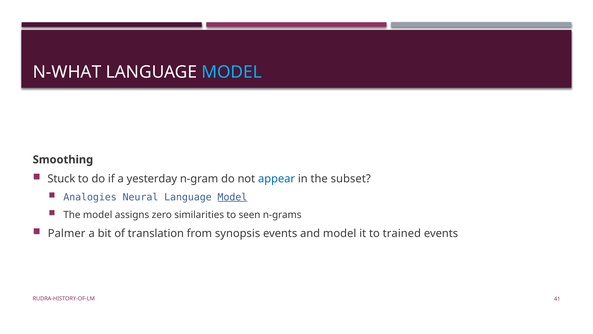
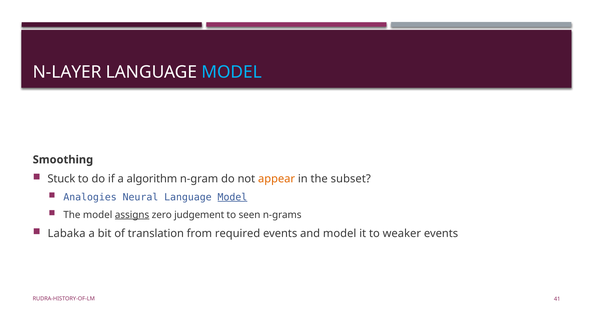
N-WHAT: N-WHAT -> N-LAYER
yesterday: yesterday -> algorithm
appear colour: blue -> orange
assigns underline: none -> present
similarities: similarities -> judgement
Palmer: Palmer -> Labaka
synopsis: synopsis -> required
trained: trained -> weaker
